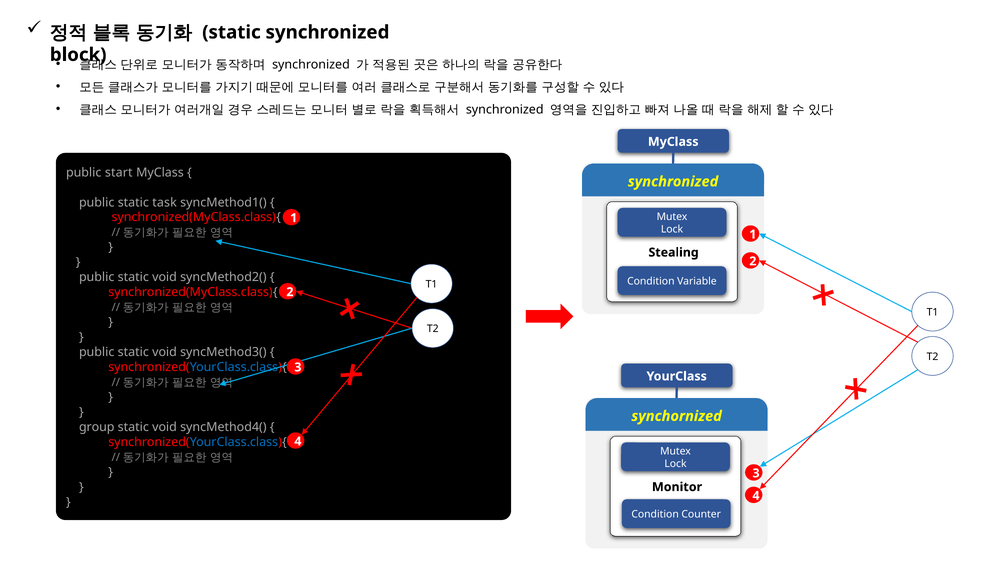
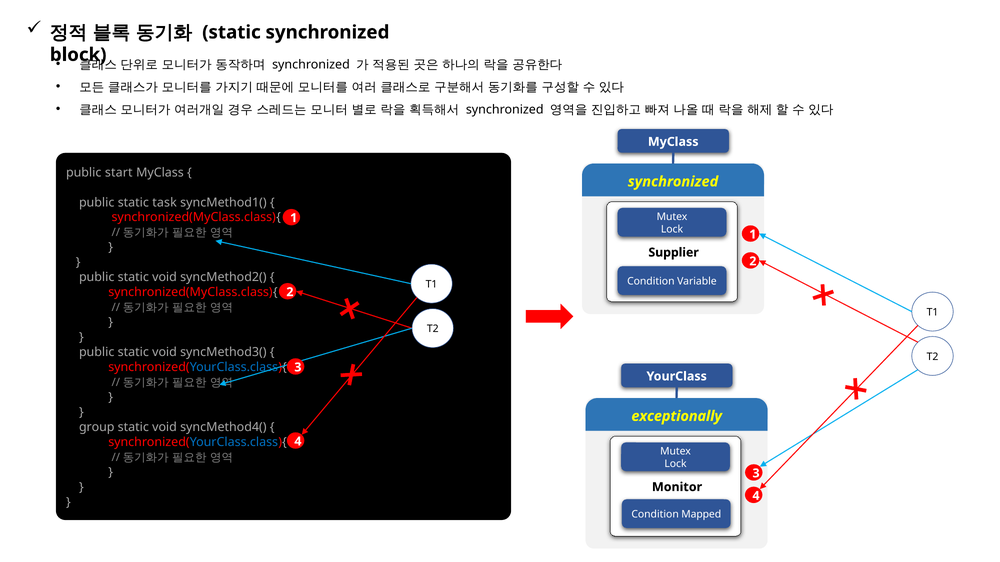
Stealing: Stealing -> Supplier
synchornized: synchornized -> exceptionally
Counter: Counter -> Mapped
